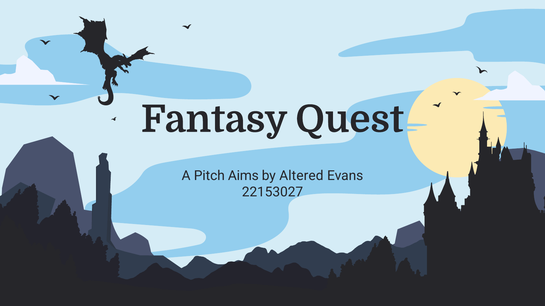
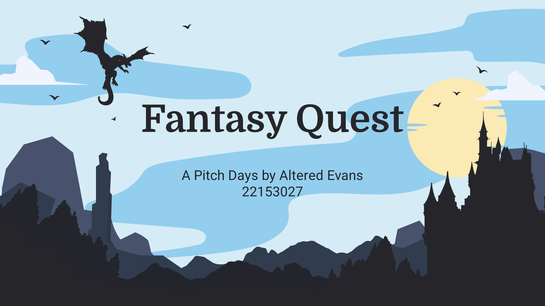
Aims: Aims -> Days
